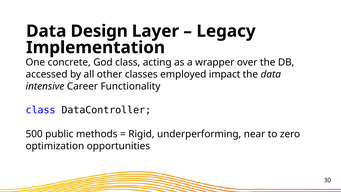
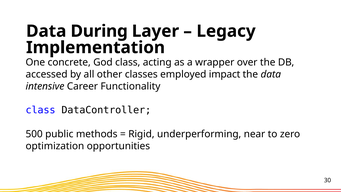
Design: Design -> During
